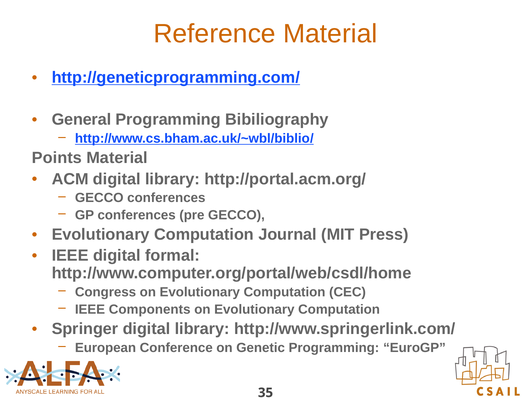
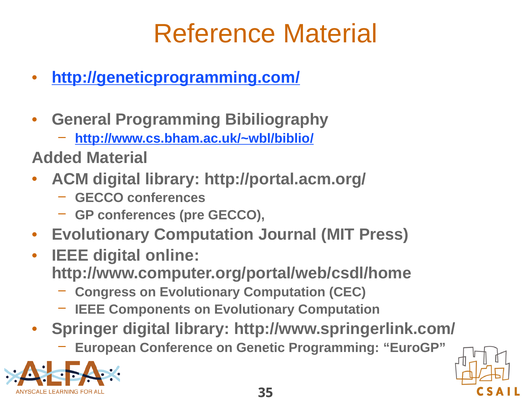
Points: Points -> Added
formal: formal -> online
